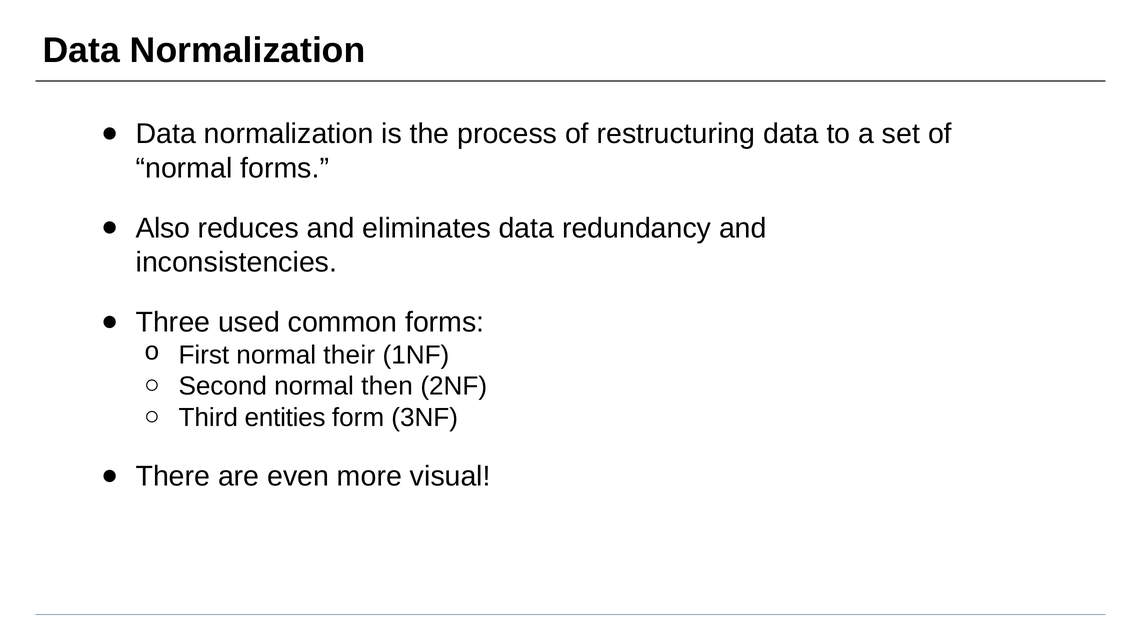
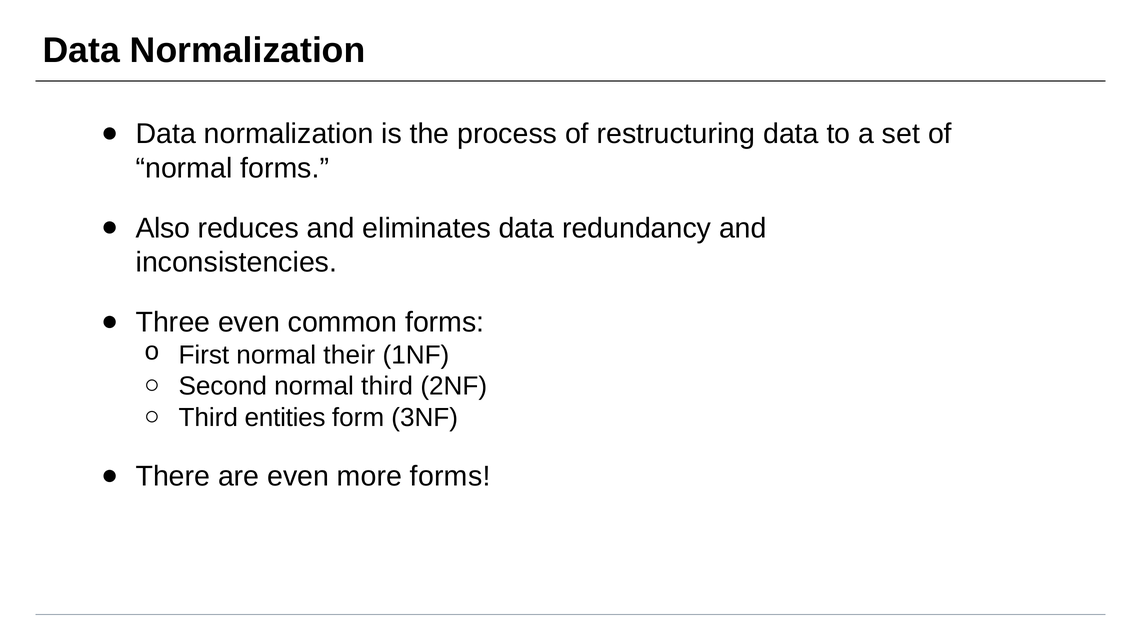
Three used: used -> even
normal then: then -> third
more visual: visual -> forms
